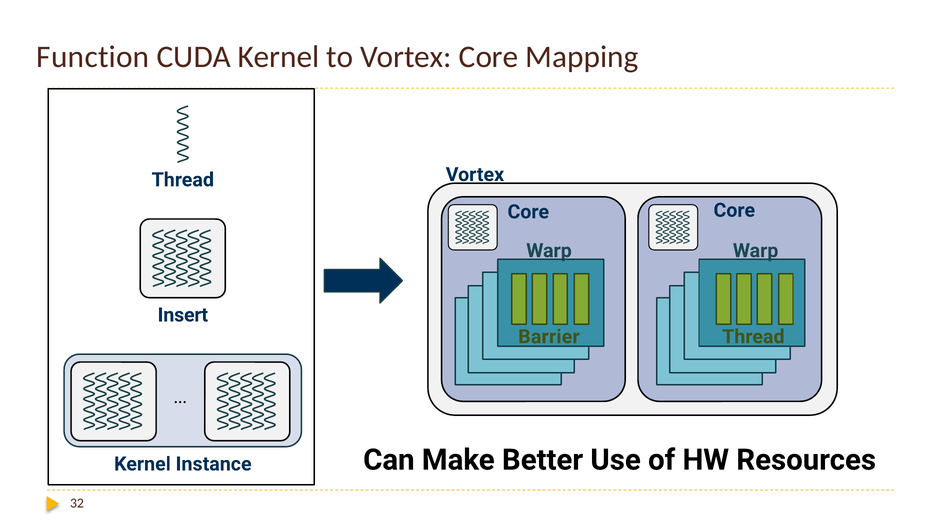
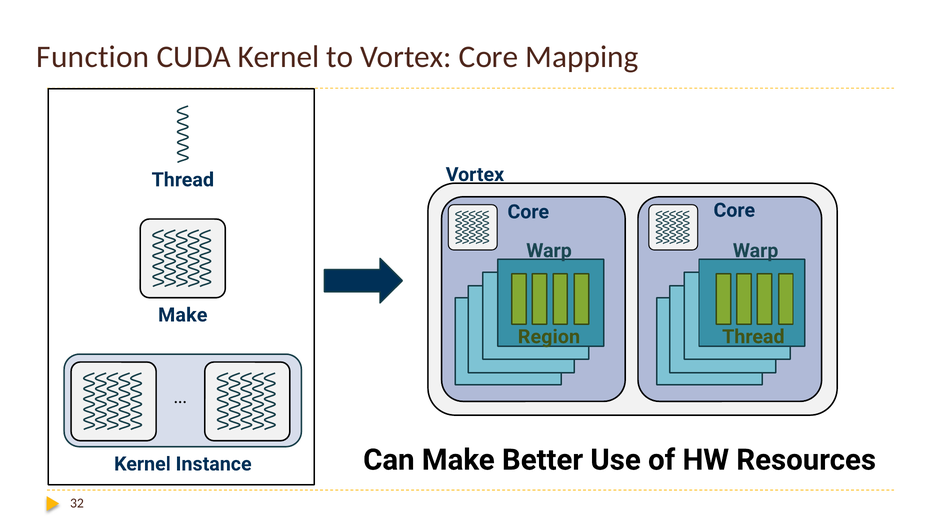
Insert at (183, 315): Insert -> Make
Barrier: Barrier -> Region
